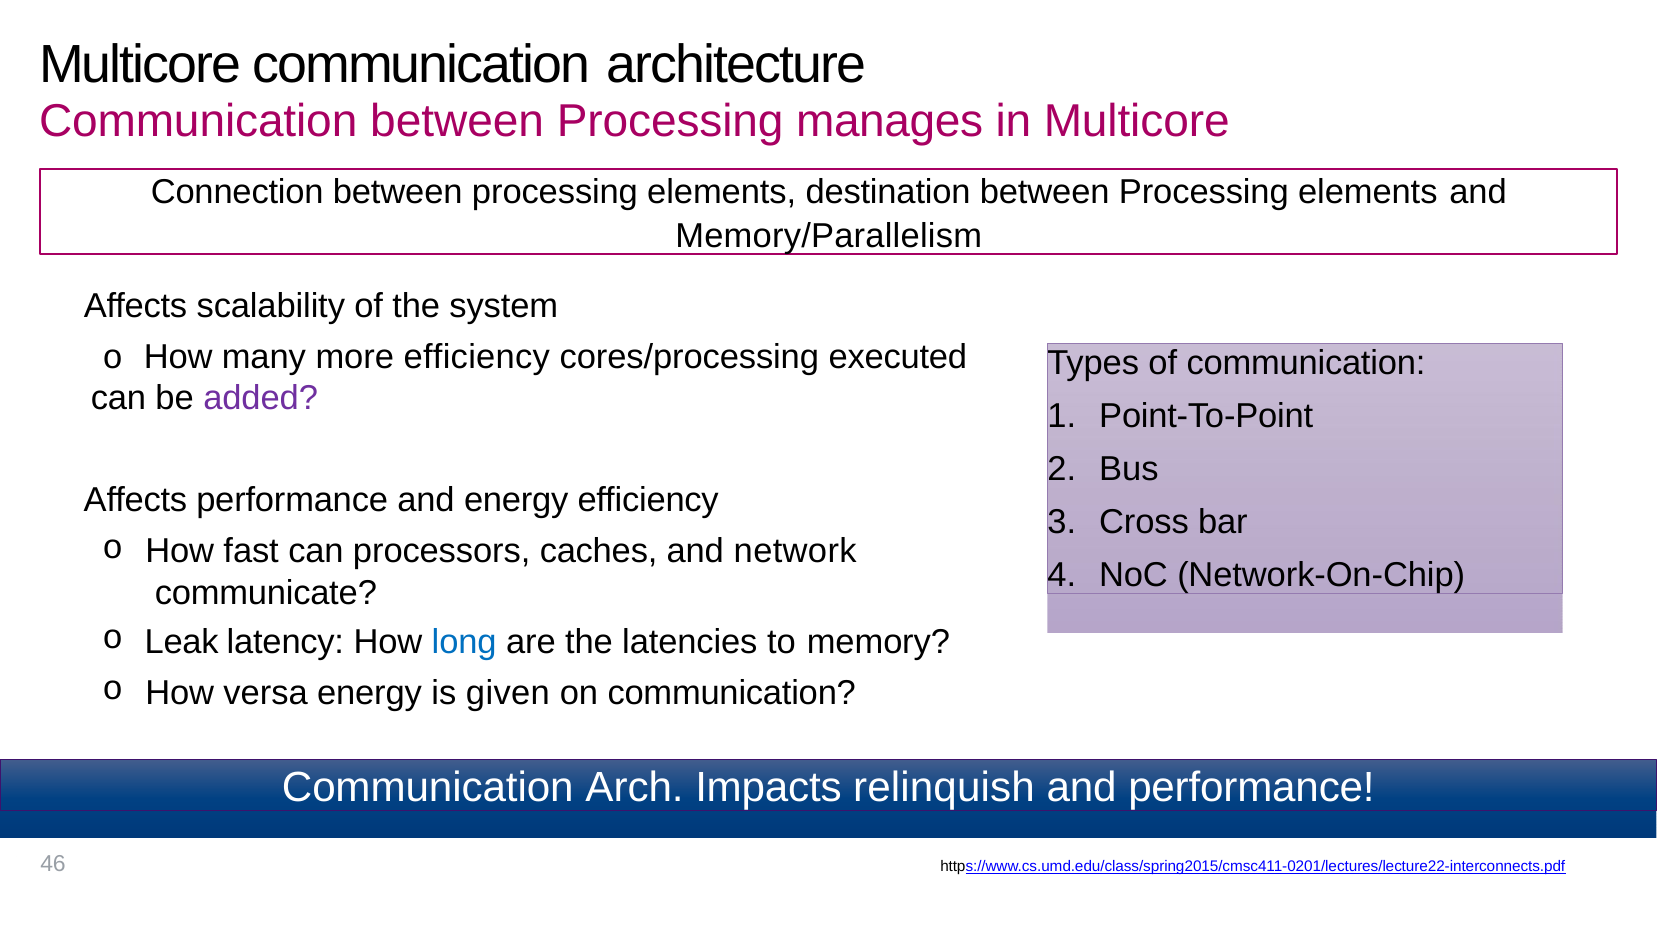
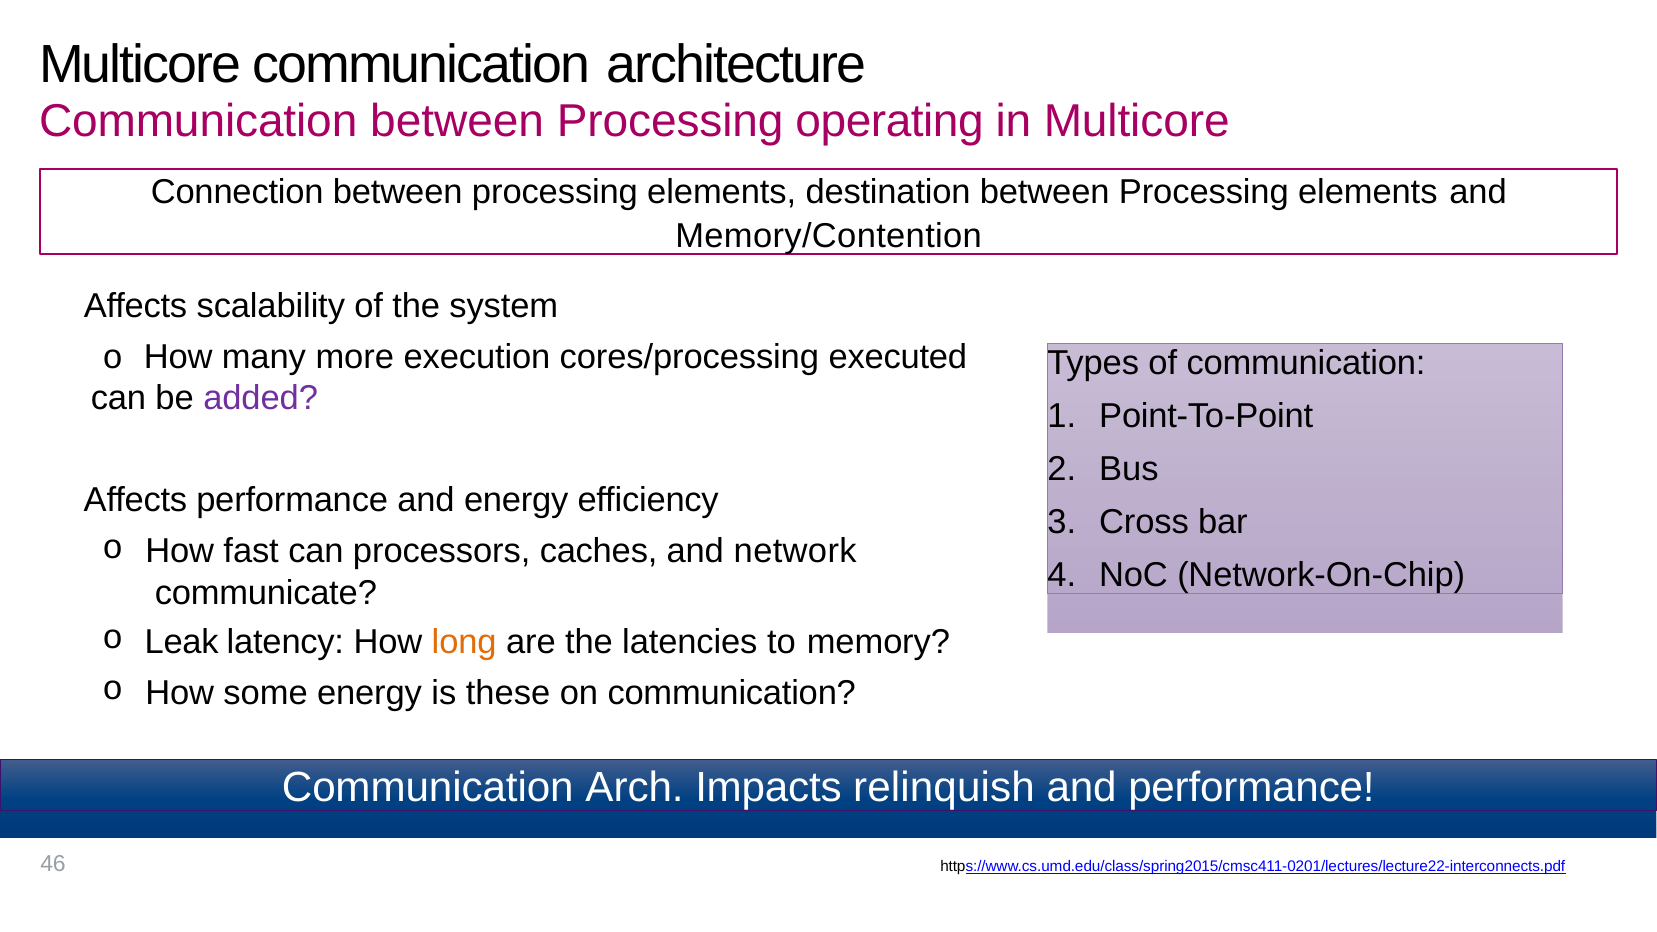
manages: manages -> operating
Memory/Parallelism: Memory/Parallelism -> Memory/Contention
more efficiency: efficiency -> execution
long colour: blue -> orange
versa: versa -> some
given: given -> these
